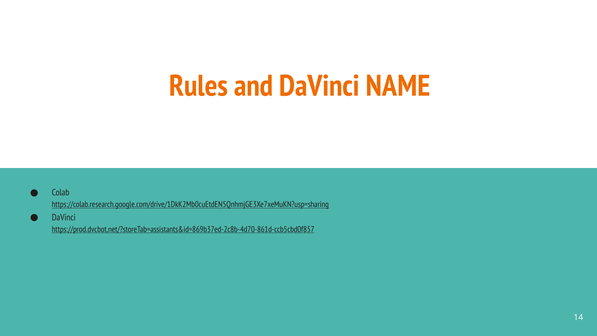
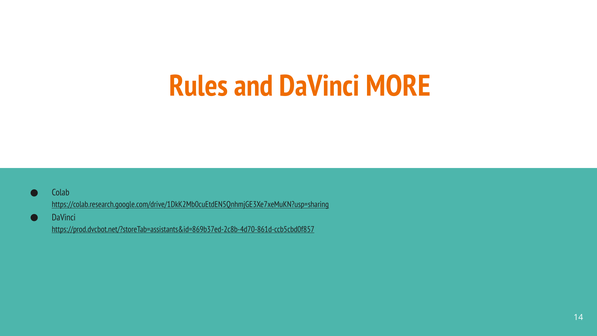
NAME: NAME -> MORE
